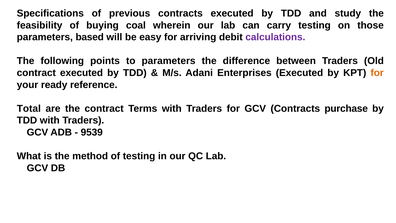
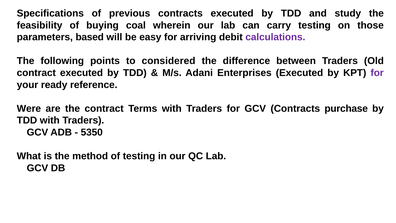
to parameters: parameters -> considered
for at (377, 73) colour: orange -> purple
Total: Total -> Were
9539: 9539 -> 5350
